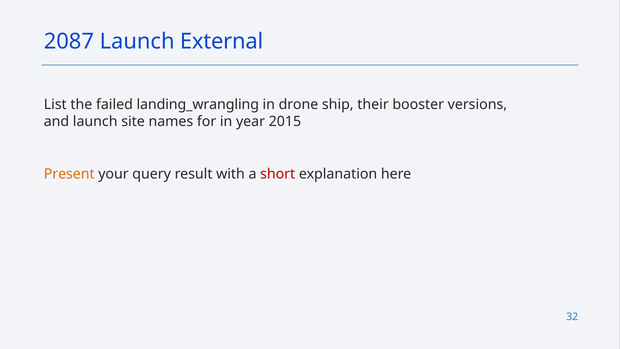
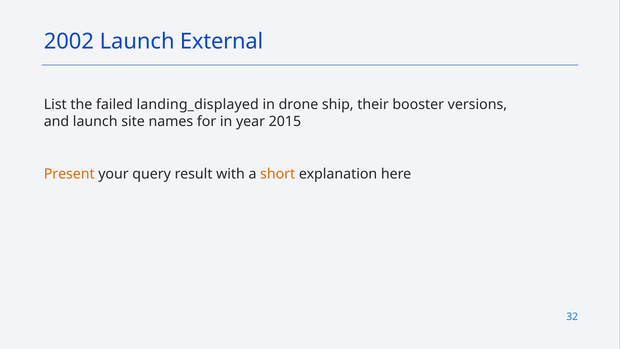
2087: 2087 -> 2002
landing_wrangling: landing_wrangling -> landing_displayed
short colour: red -> orange
